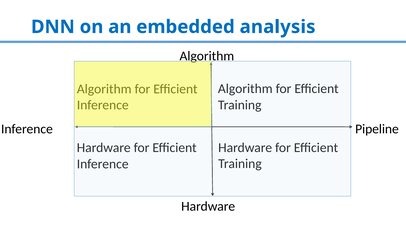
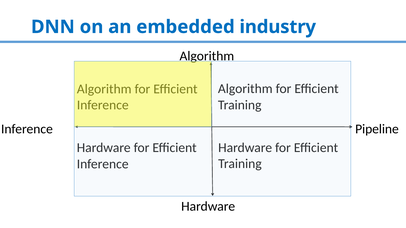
analysis: analysis -> industry
